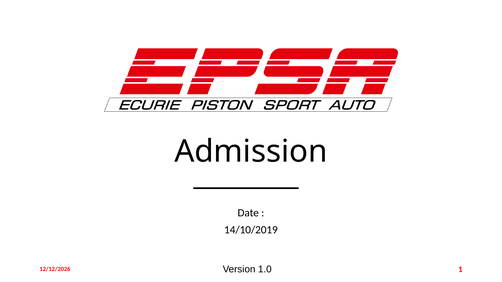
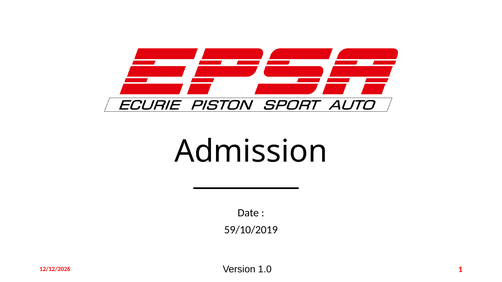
14/10/2019: 14/10/2019 -> 59/10/2019
